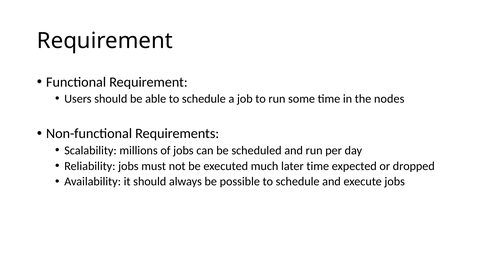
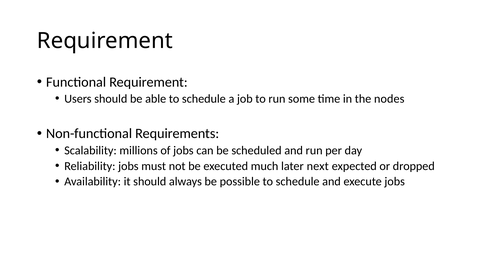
later time: time -> next
